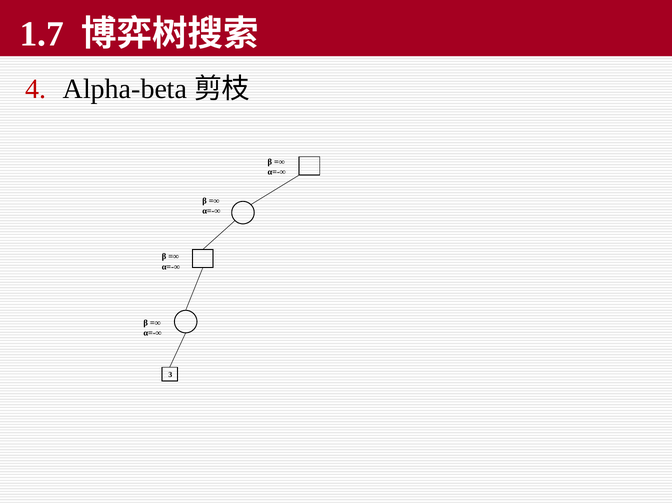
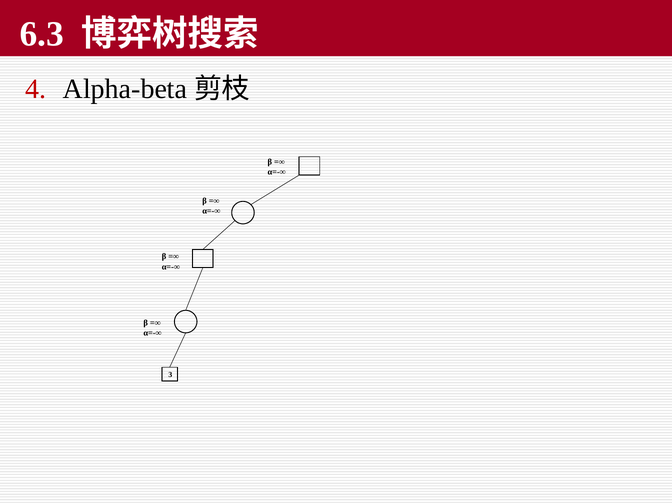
1.7: 1.7 -> 6.3
